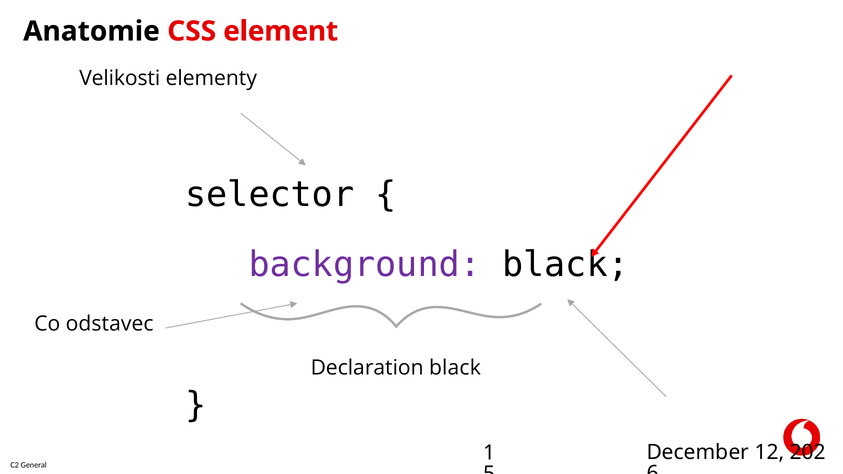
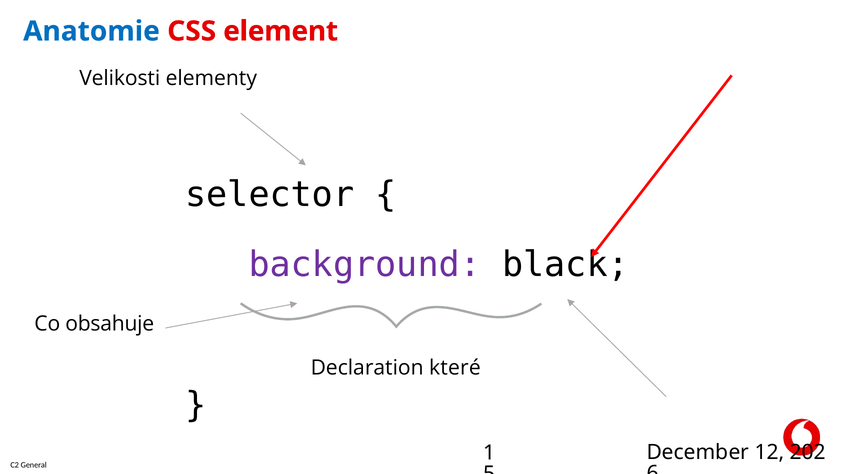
Anatomie colour: black -> blue
odstavec: odstavec -> obsahuje
Declaration black: black -> které
